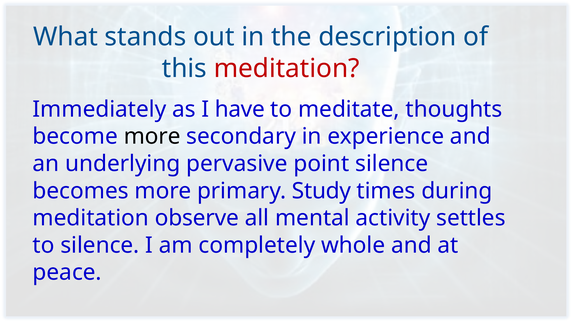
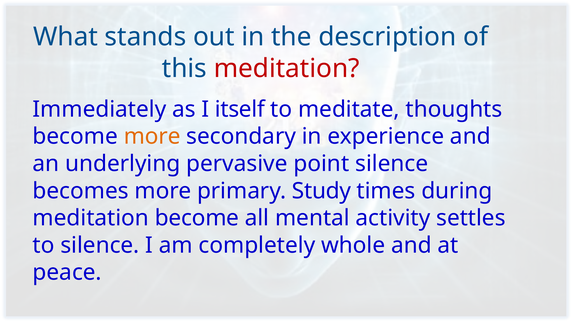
have: have -> itself
more at (152, 136) colour: black -> orange
meditation observe: observe -> become
